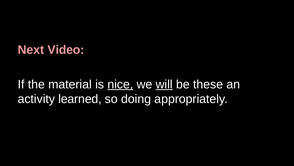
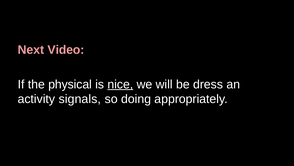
material: material -> physical
will underline: present -> none
these: these -> dress
learned: learned -> signals
